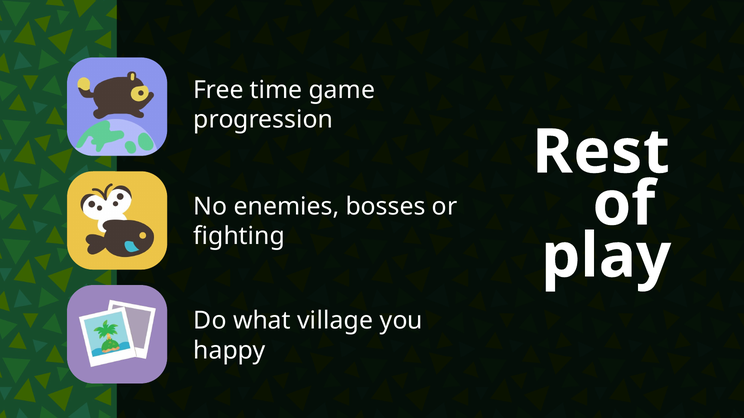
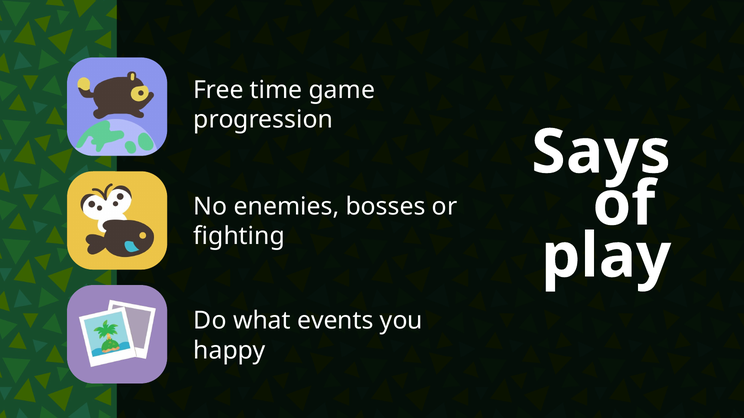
Rest: Rest -> Says
village: village -> events
